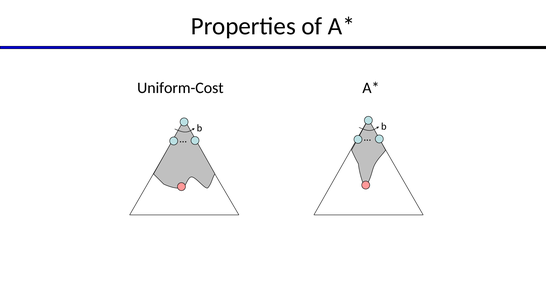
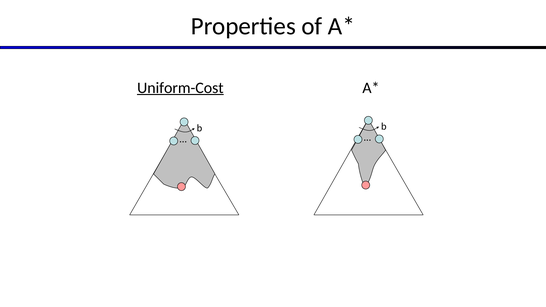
Uniform-Cost underline: none -> present
